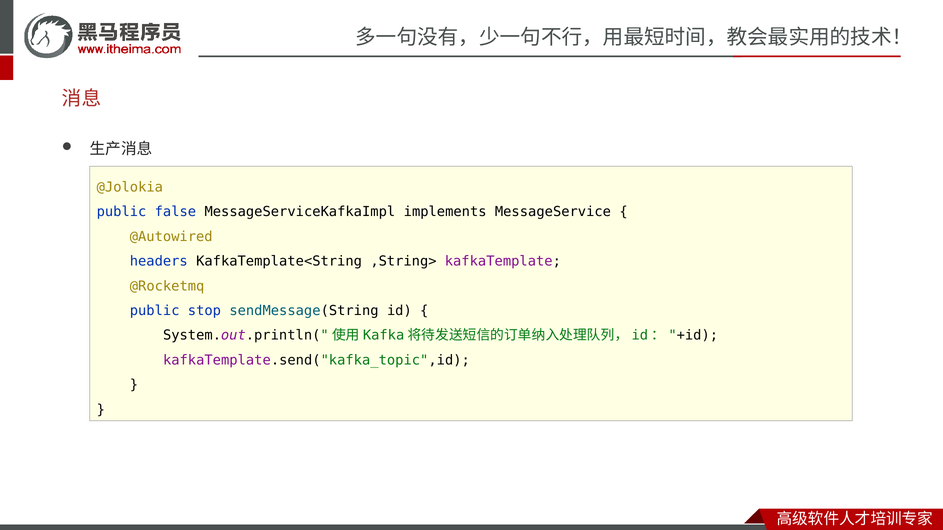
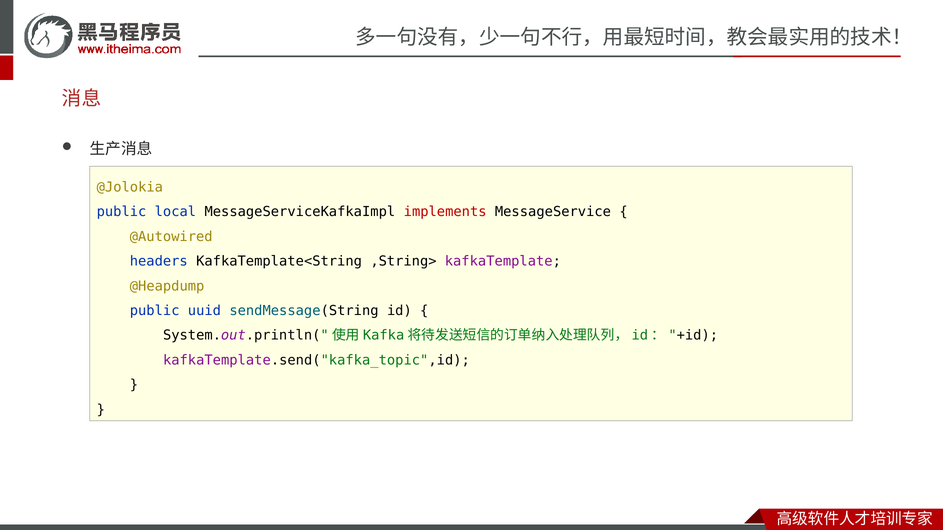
false: false -> local
implements colour: black -> red
@Rocketmq: @Rocketmq -> @Heapdump
stop: stop -> uuid
